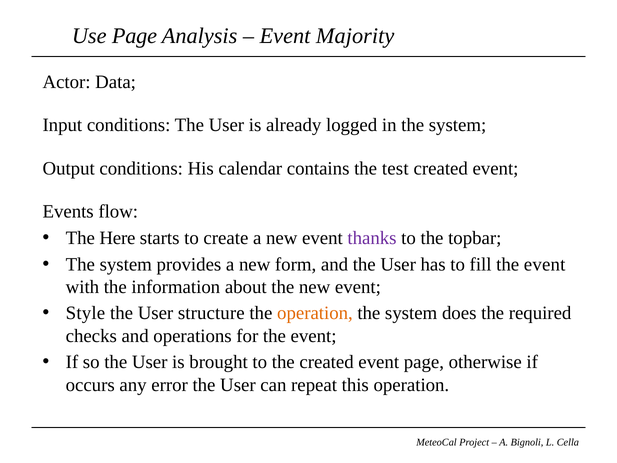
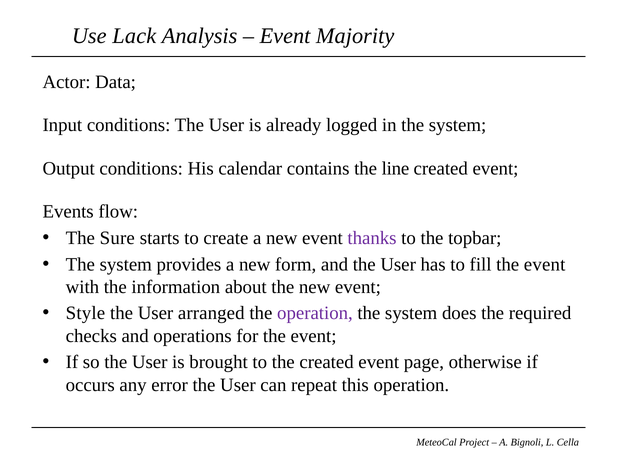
Use Page: Page -> Lack
test: test -> line
Here: Here -> Sure
structure: structure -> arranged
operation at (315, 313) colour: orange -> purple
